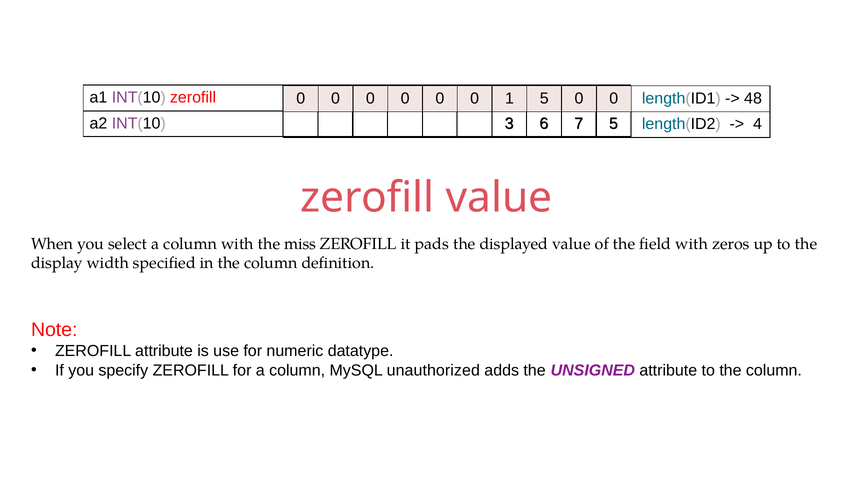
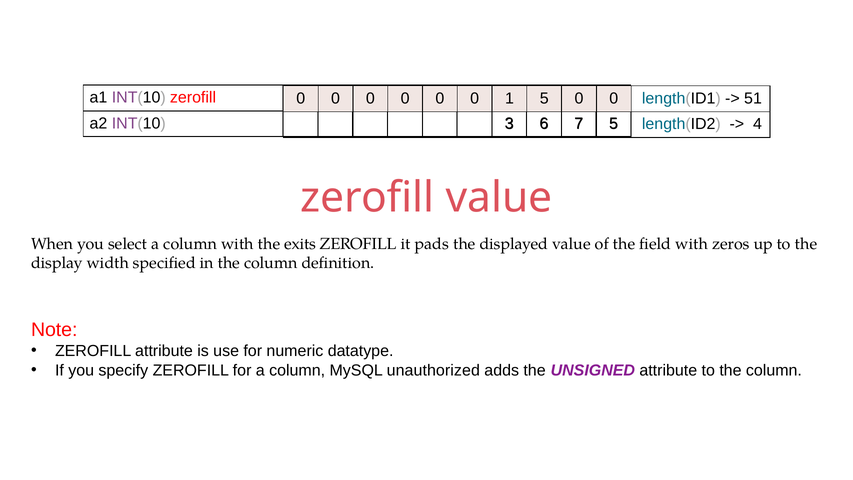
48: 48 -> 51
miss: miss -> exits
